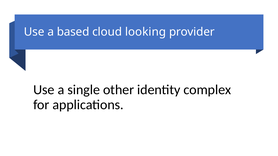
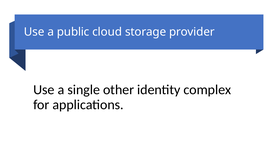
based: based -> public
looking: looking -> storage
